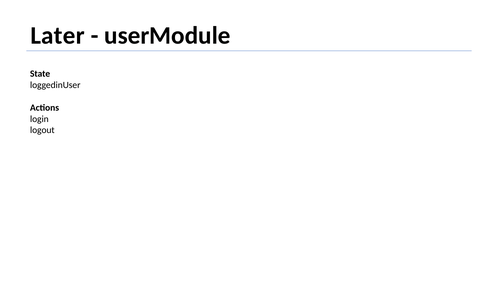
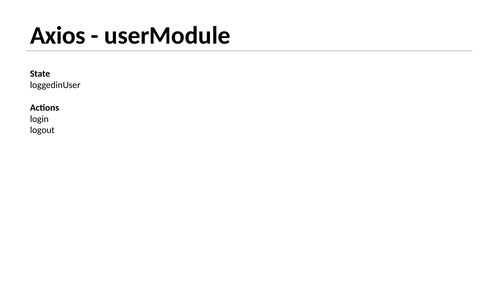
Later: Later -> Axios
